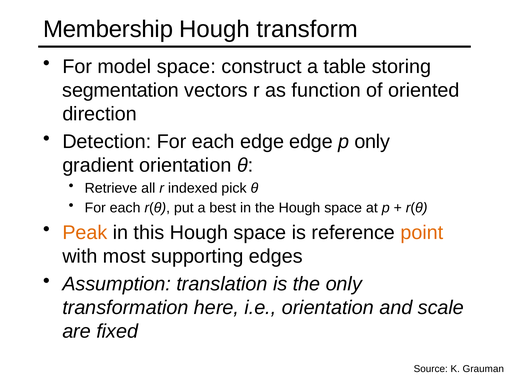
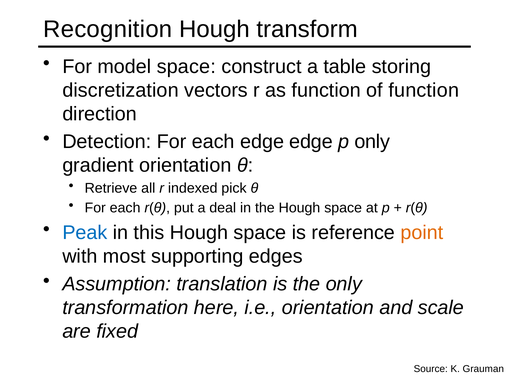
Membership: Membership -> Recognition
segmentation: segmentation -> discretization
of oriented: oriented -> function
best: best -> deal
Peak colour: orange -> blue
